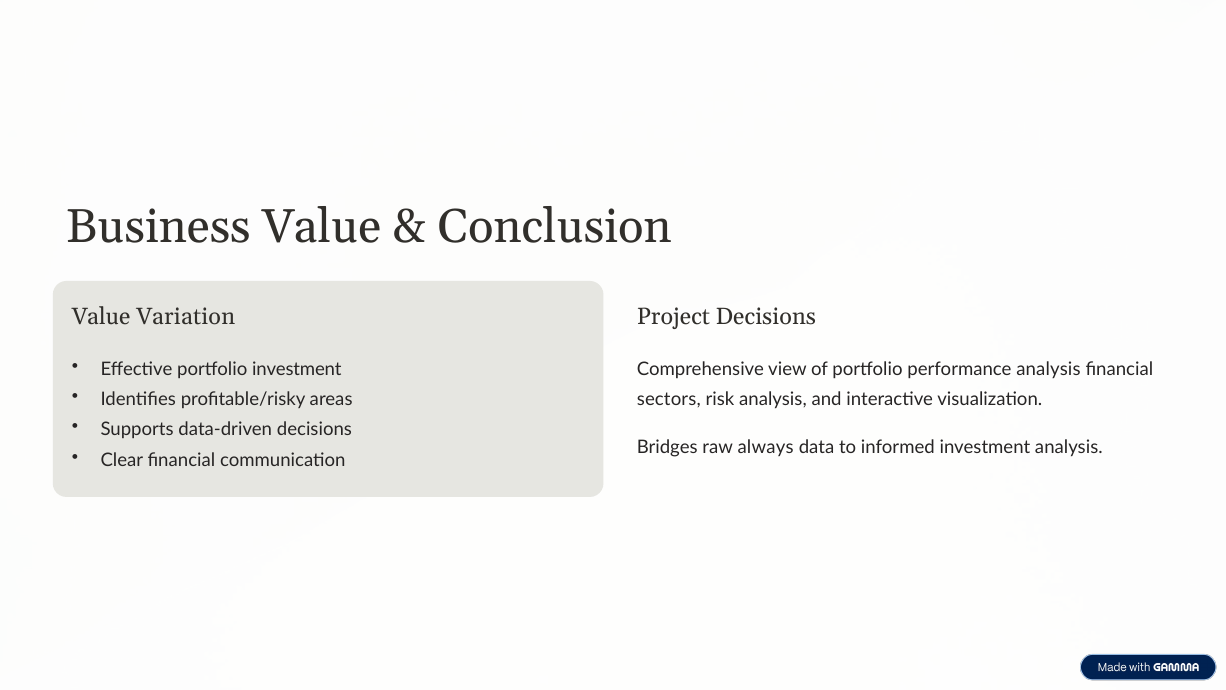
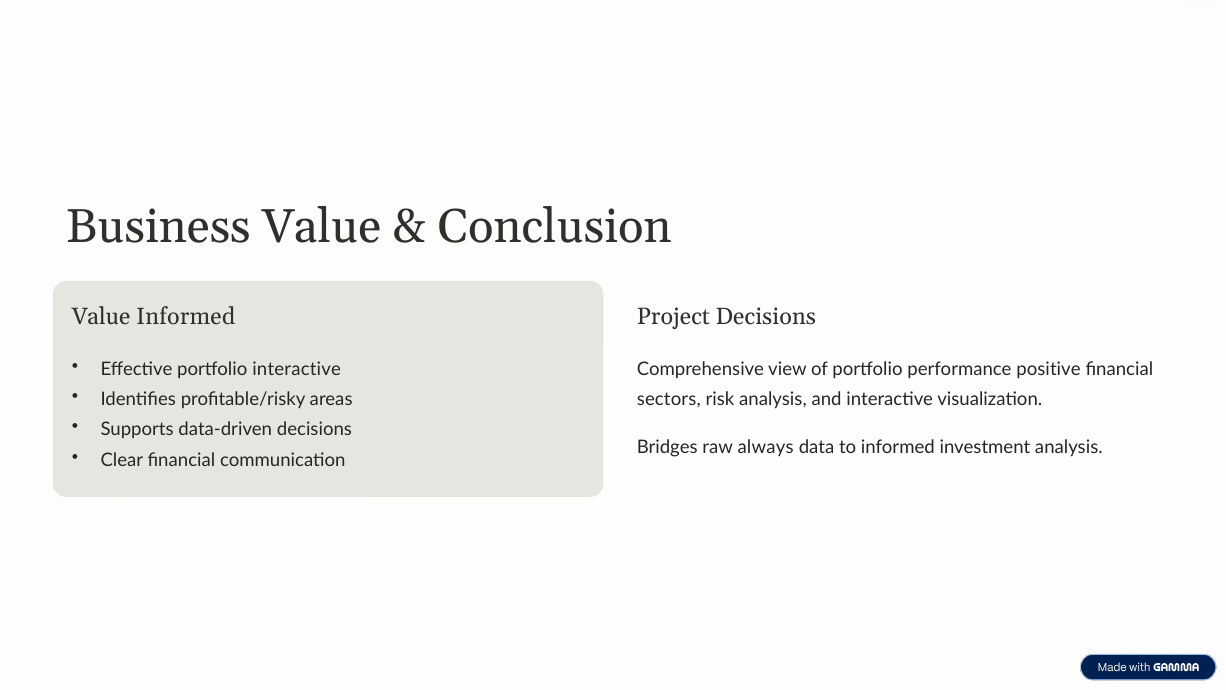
Value Variation: Variation -> Informed
portfolio investment: investment -> interactive
performance analysis: analysis -> positive
